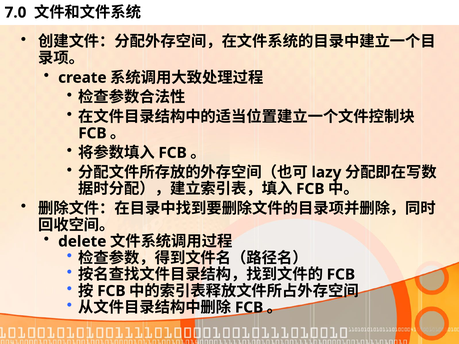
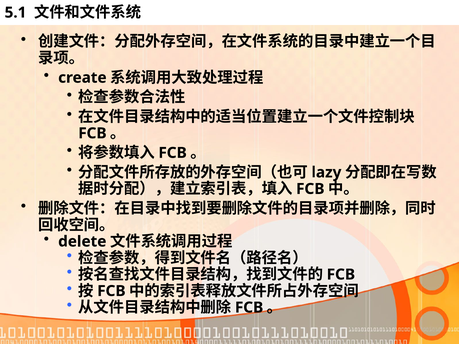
7.0: 7.0 -> 5.1
